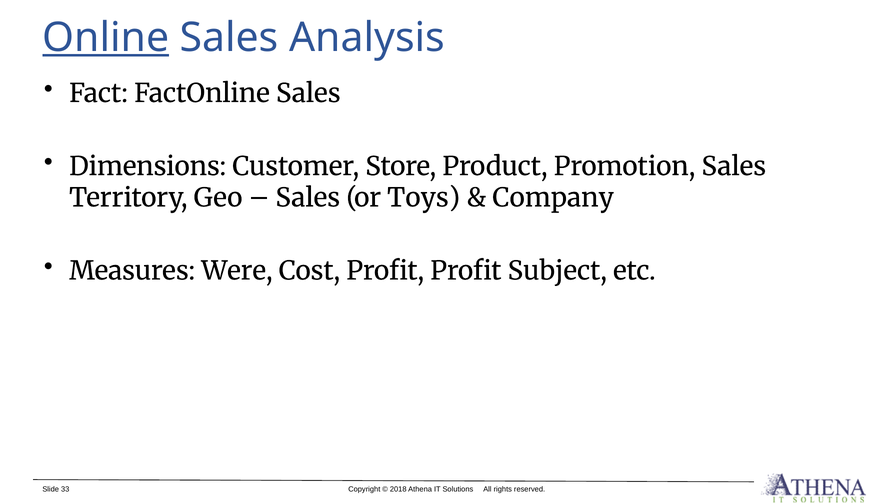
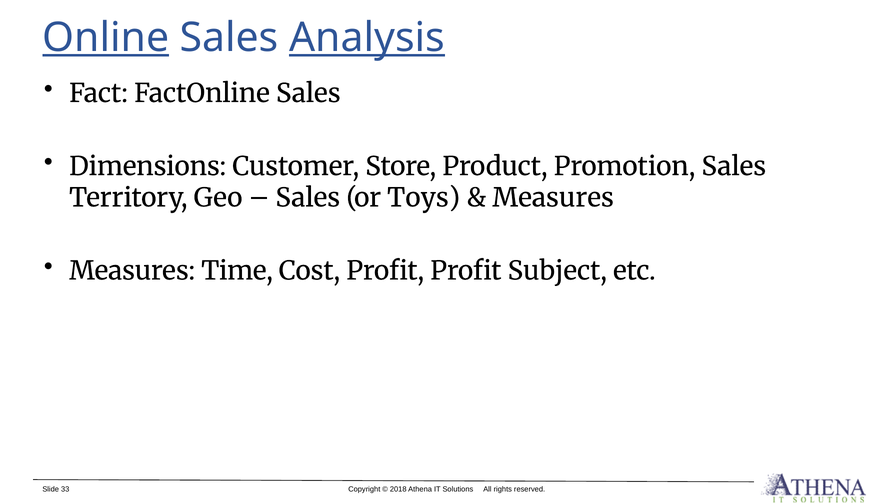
Analysis underline: none -> present
Company at (553, 198): Company -> Measures
Were: Were -> Time
